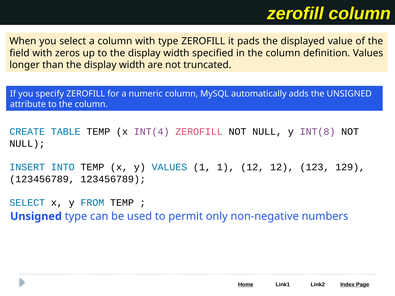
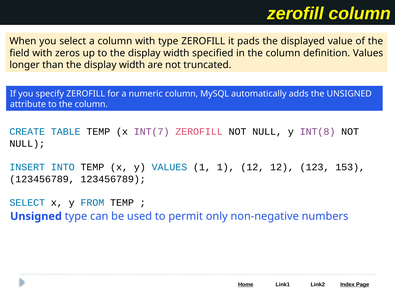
INT(4: INT(4 -> INT(7
129: 129 -> 153
